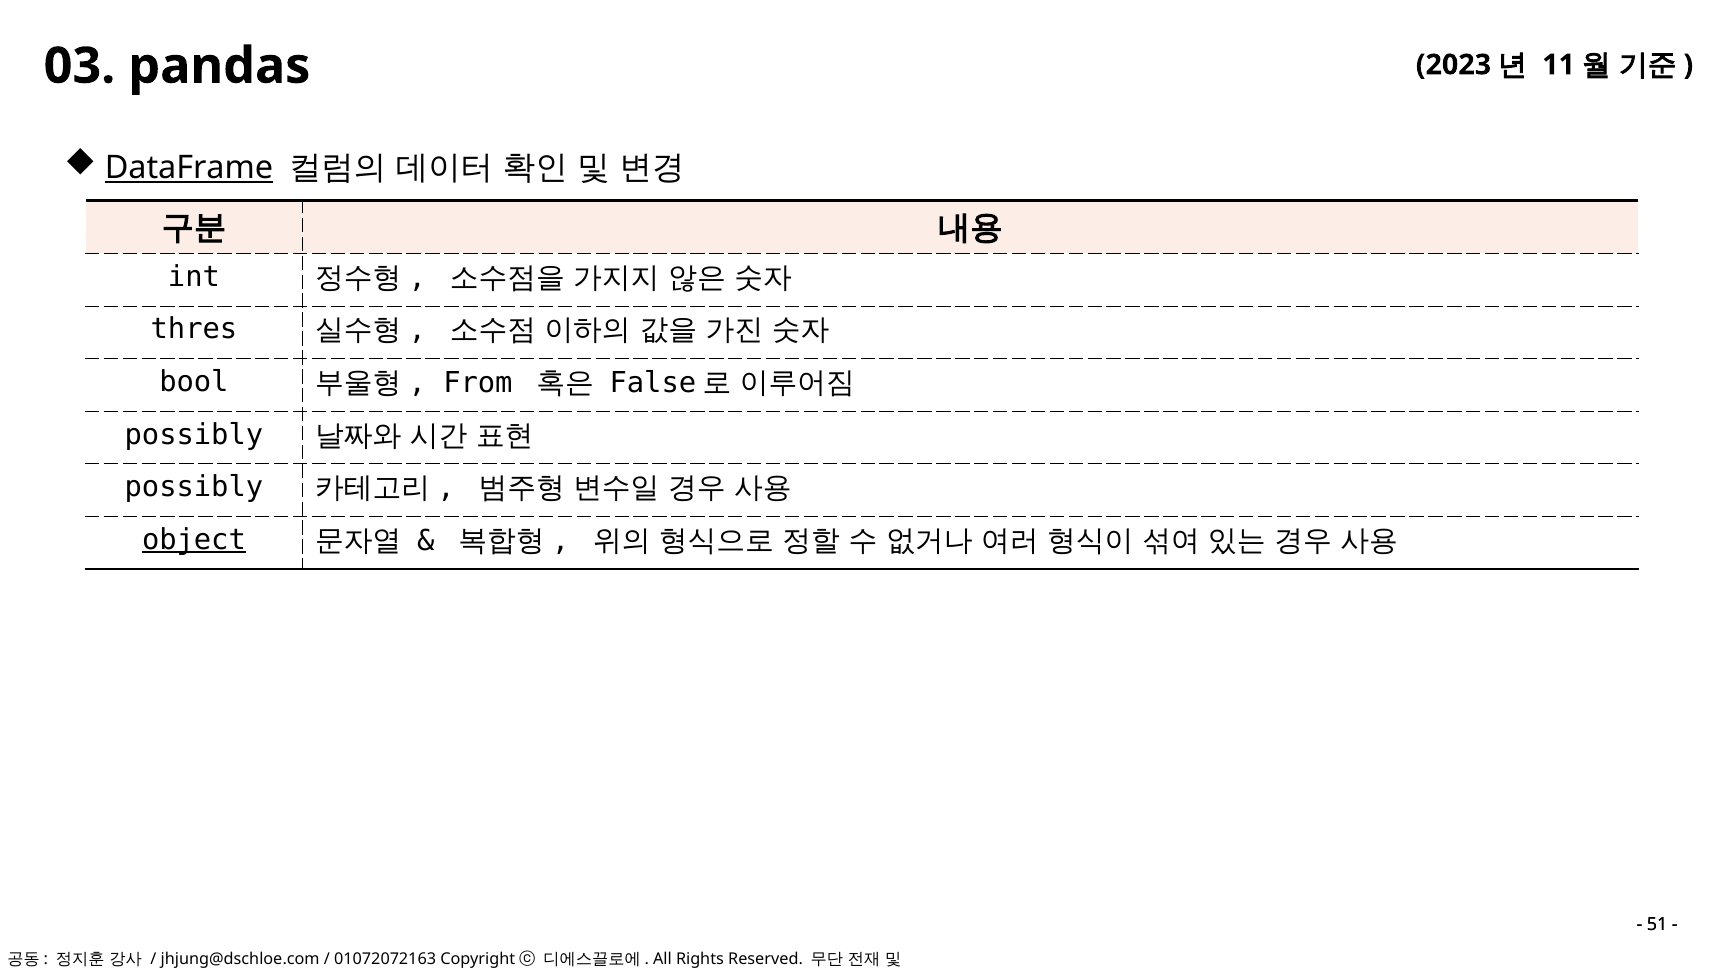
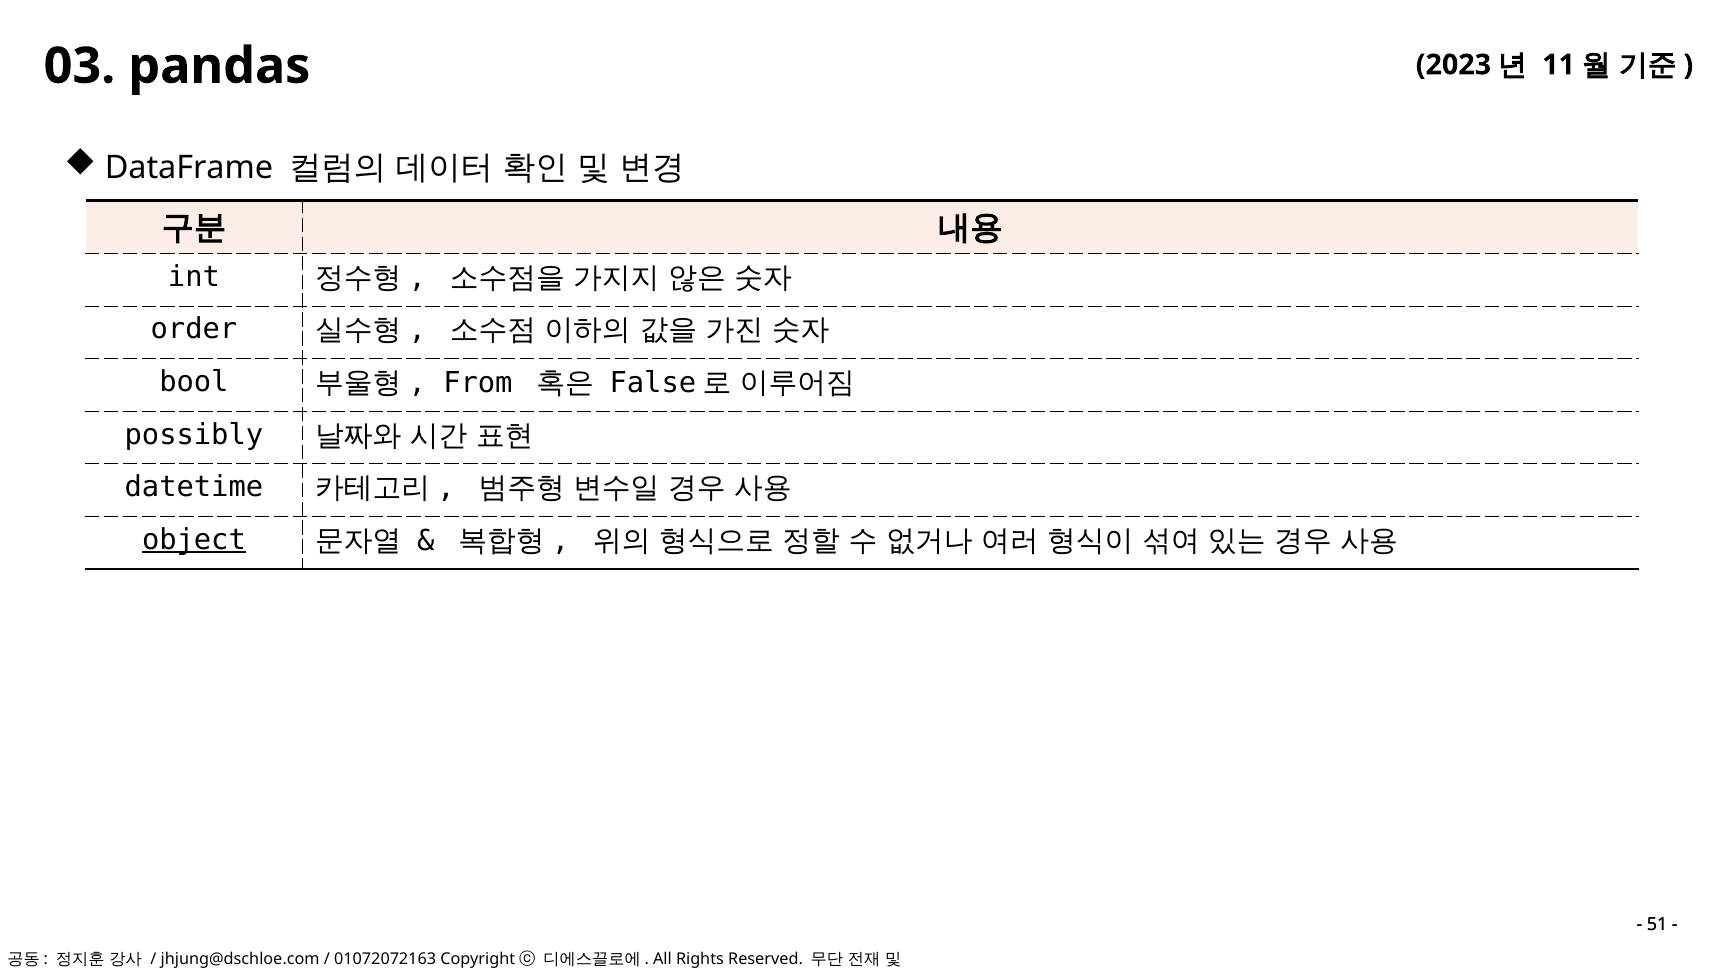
DataFrame underline: present -> none
thres: thres -> order
possibly at (194, 487): possibly -> datetime
